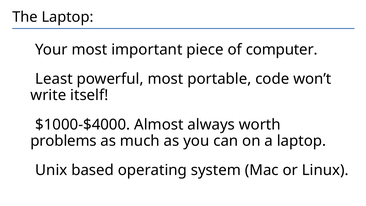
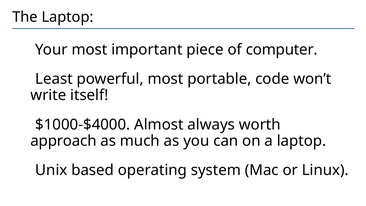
problems: problems -> approach
